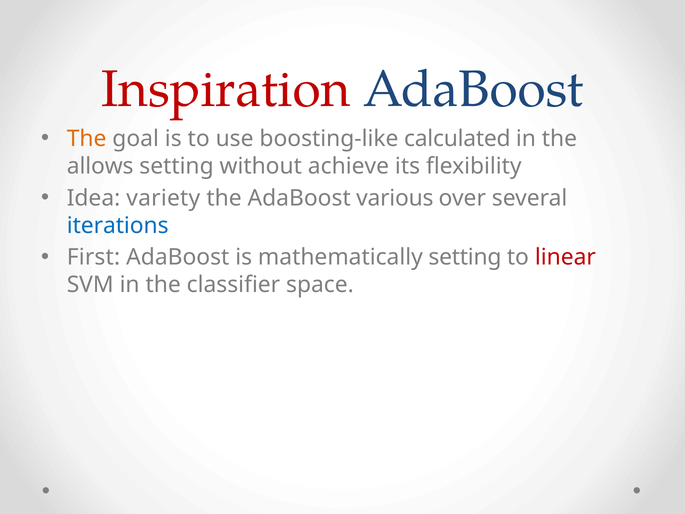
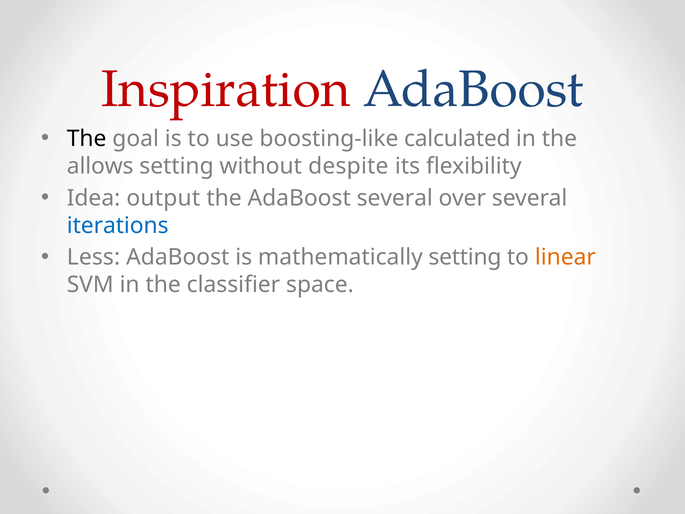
The at (87, 139) colour: orange -> black
achieve: achieve -> despite
variety: variety -> output
AdaBoost various: various -> several
First: First -> Less
linear colour: red -> orange
